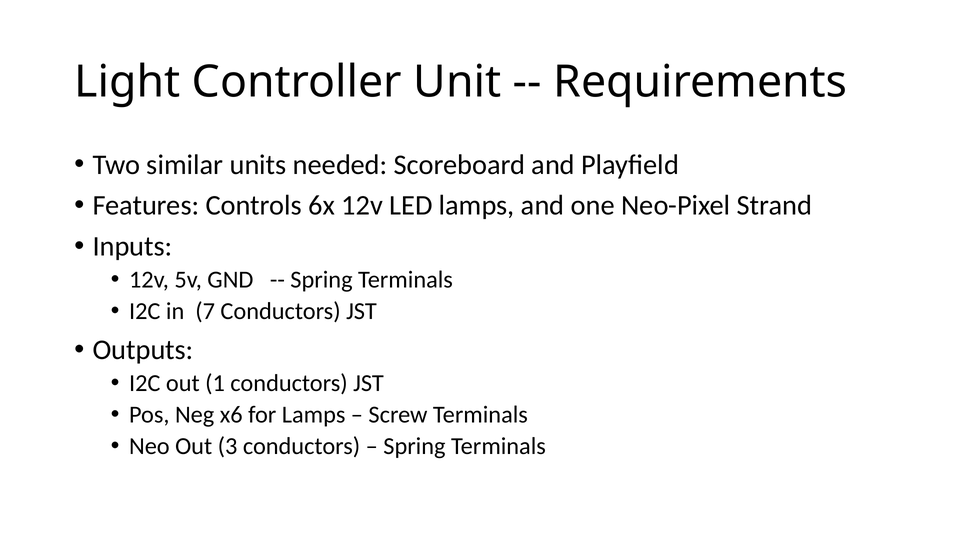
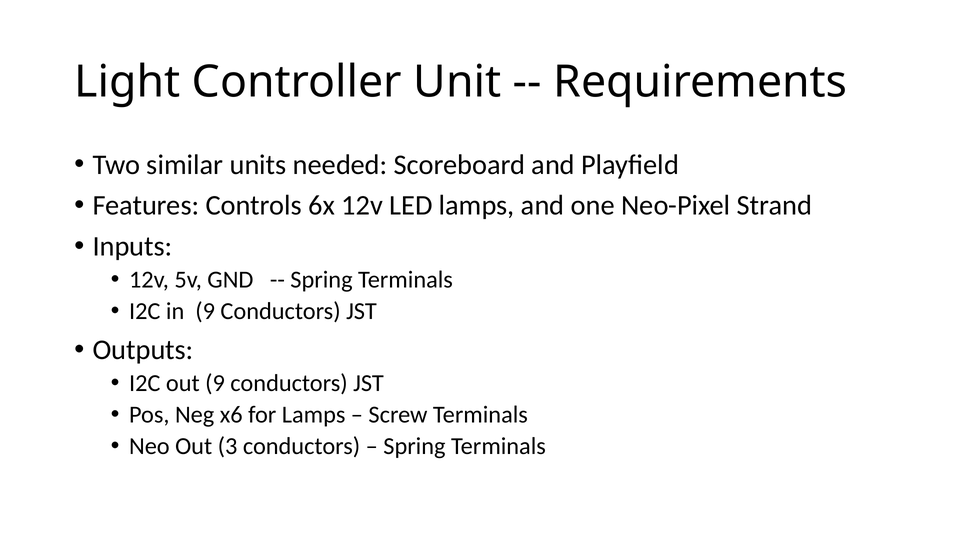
in 7: 7 -> 9
out 1: 1 -> 9
